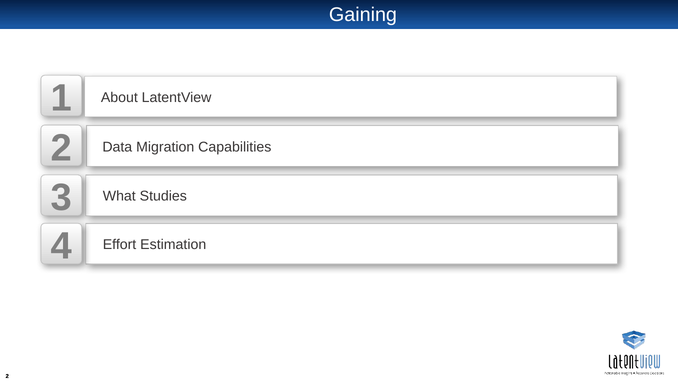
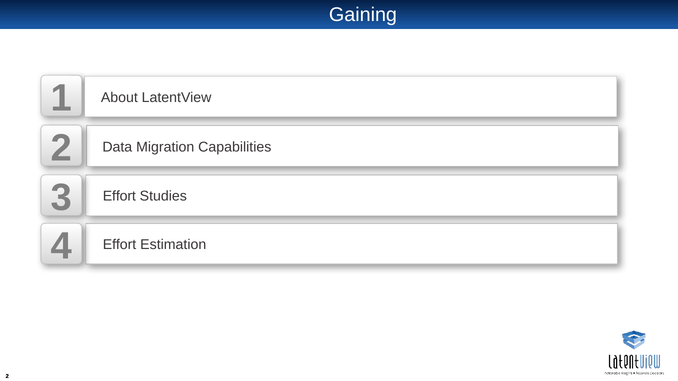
What at (119, 196): What -> Effort
